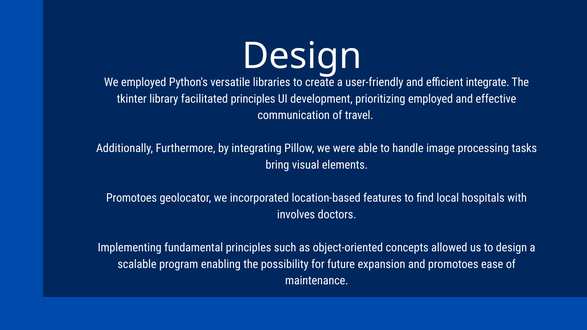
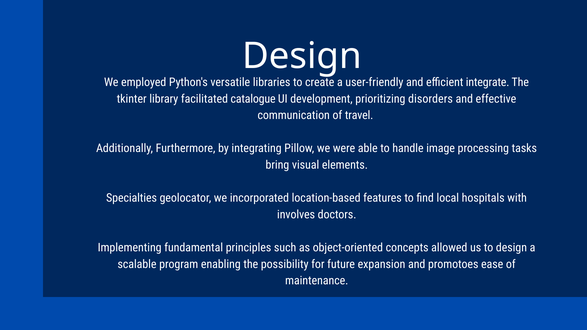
facilitated principles: principles -> catalogue
prioritizing employed: employed -> disorders
Promotoes at (132, 198): Promotoes -> Specialties
